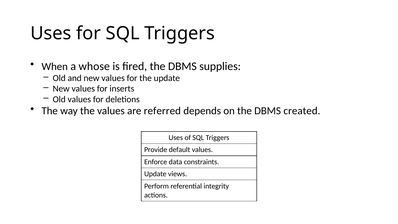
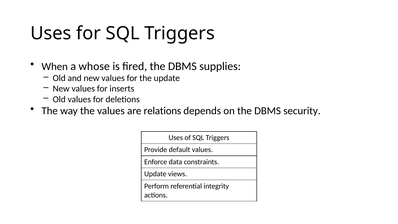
referred: referred -> relations
created: created -> security
